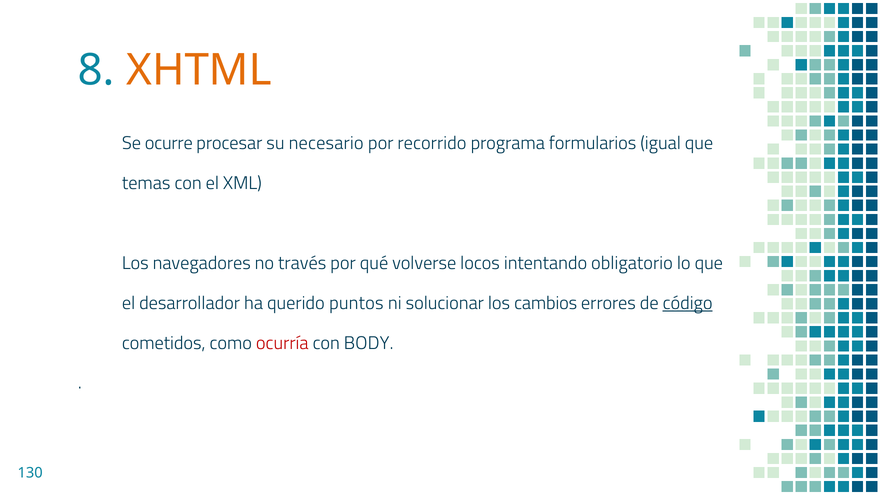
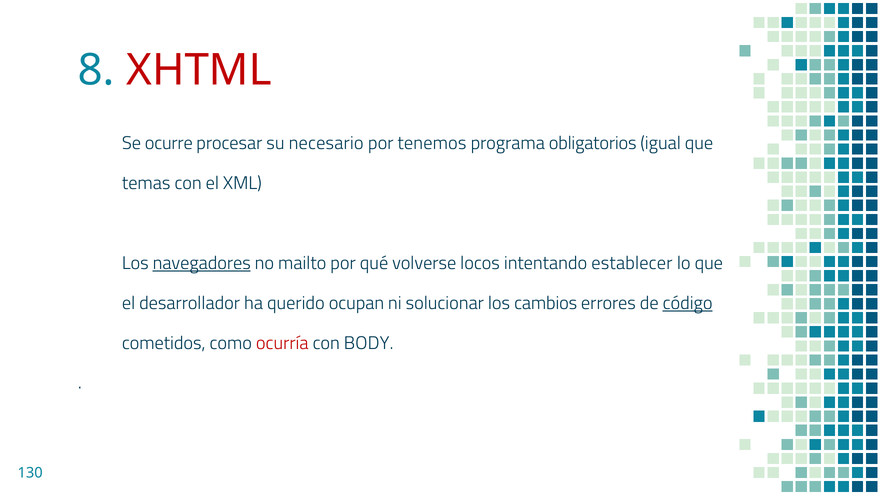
XHTML colour: orange -> red
recorrido: recorrido -> tenemos
formularios: formularios -> obligatorios
navegadores underline: none -> present
través: través -> mailto
obligatorio: obligatorio -> establecer
puntos: puntos -> ocupan
